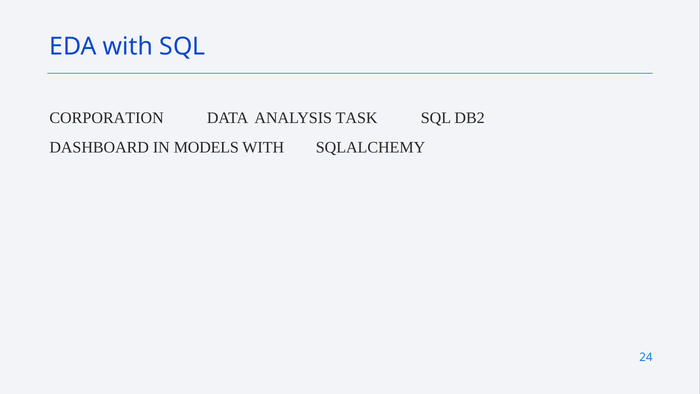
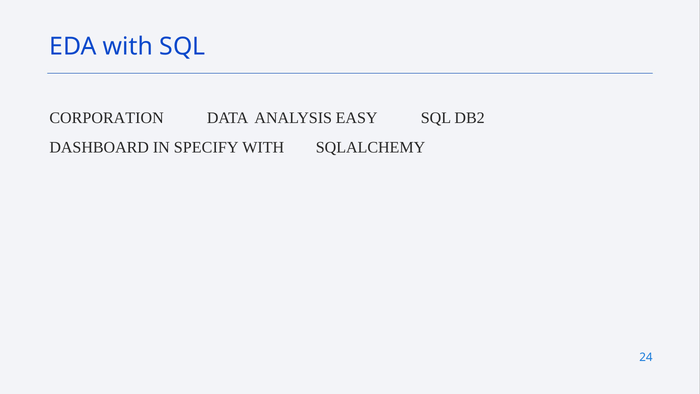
TASK: TASK -> EASY
MODELS: MODELS -> SPECIFY
